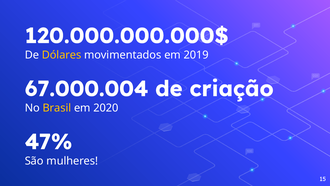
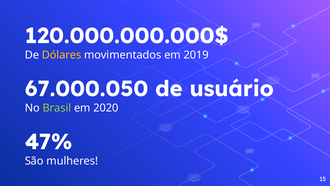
67.000.004: 67.000.004 -> 67.000.050
criação: criação -> usuário
Brasil colour: yellow -> light green
